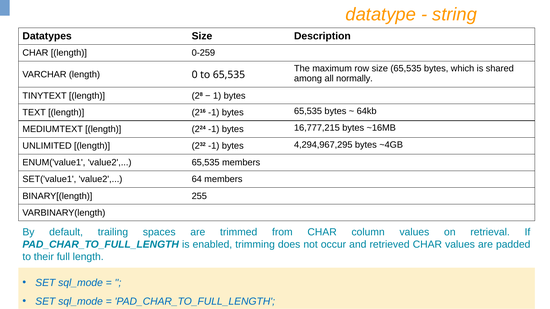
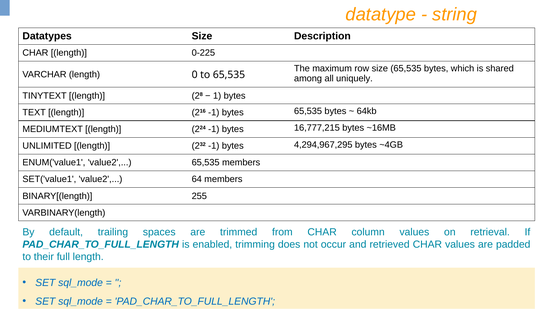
0-259: 0-259 -> 0-225
normally: normally -> uniquely
